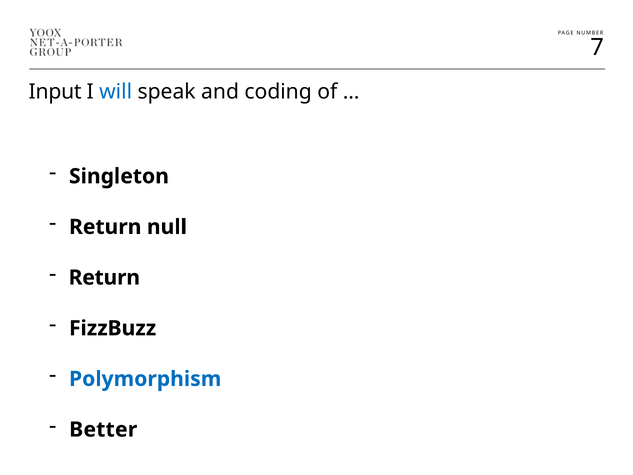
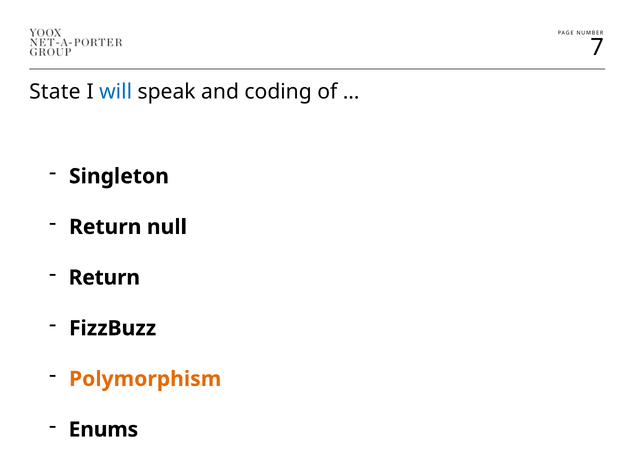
Input: Input -> State
Polymorphism colour: blue -> orange
Better: Better -> Enums
